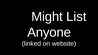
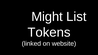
Anyone: Anyone -> Tokens
